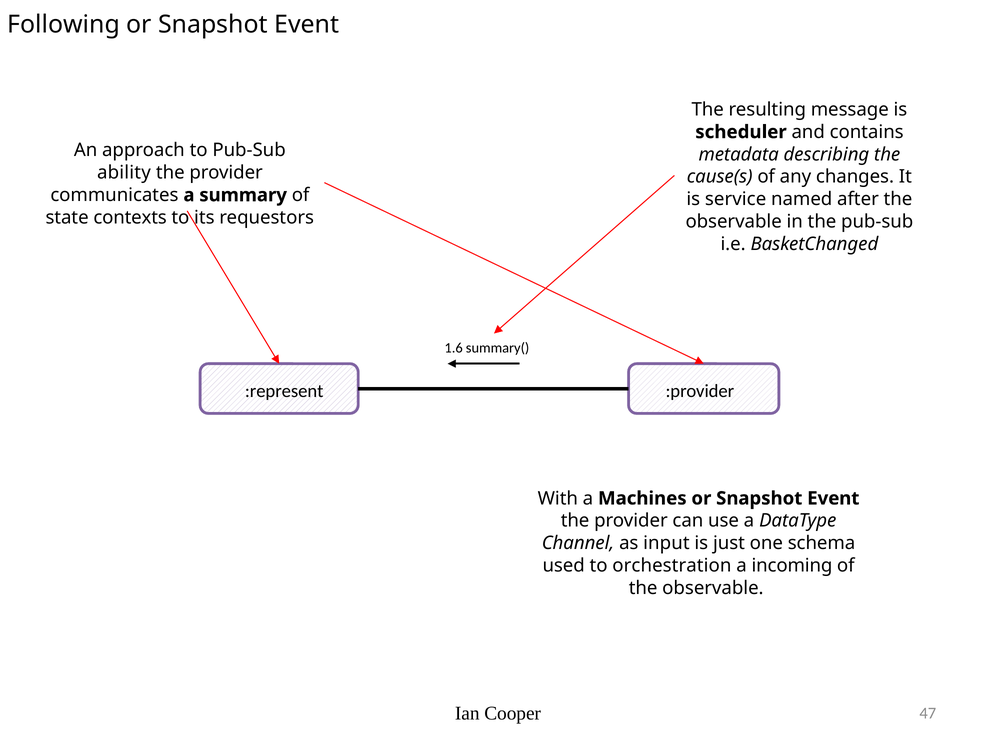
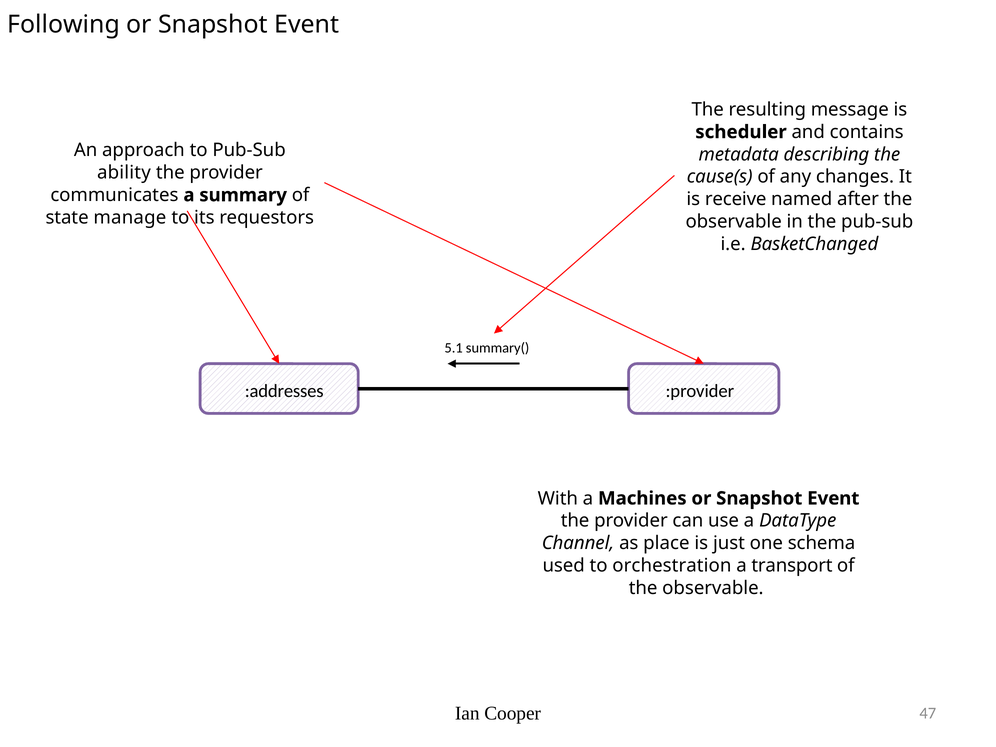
service: service -> receive
contexts: contexts -> manage
1.6: 1.6 -> 5.1
:represent: :represent -> :addresses
input: input -> place
incoming: incoming -> transport
